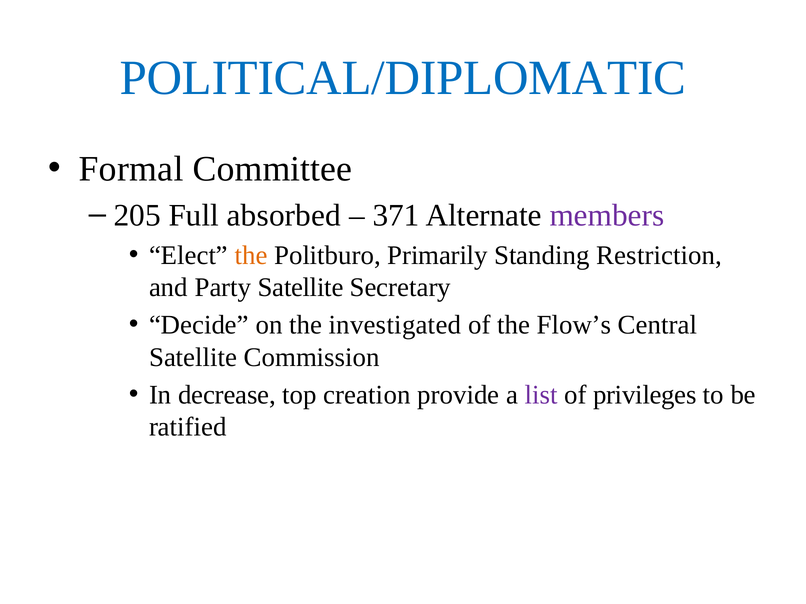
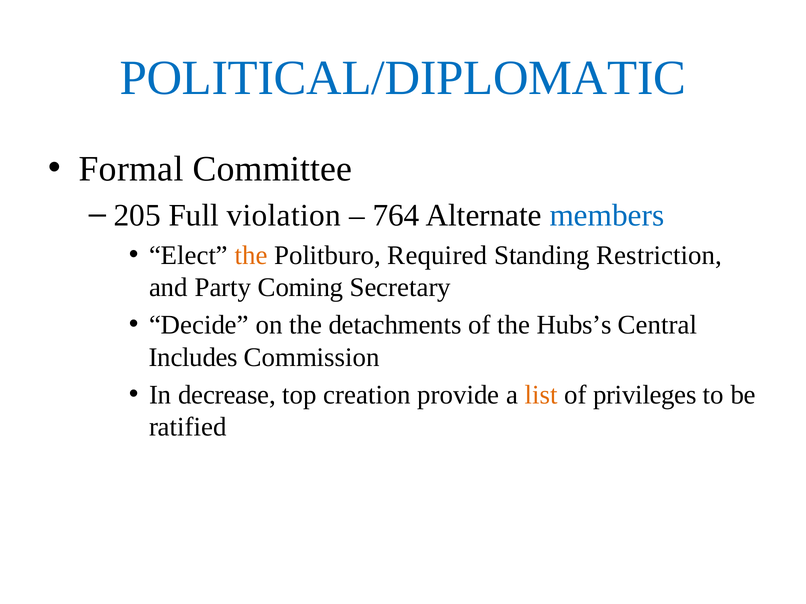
absorbed: absorbed -> violation
371: 371 -> 764
members colour: purple -> blue
Primarily: Primarily -> Required
Party Satellite: Satellite -> Coming
investigated: investigated -> detachments
Flow’s: Flow’s -> Hubs’s
Satellite at (193, 357): Satellite -> Includes
list colour: purple -> orange
